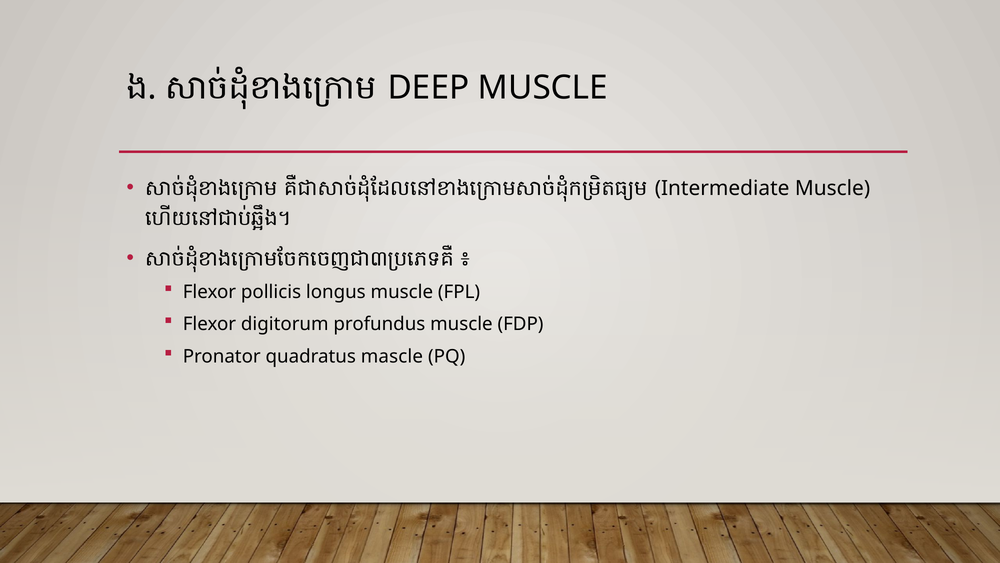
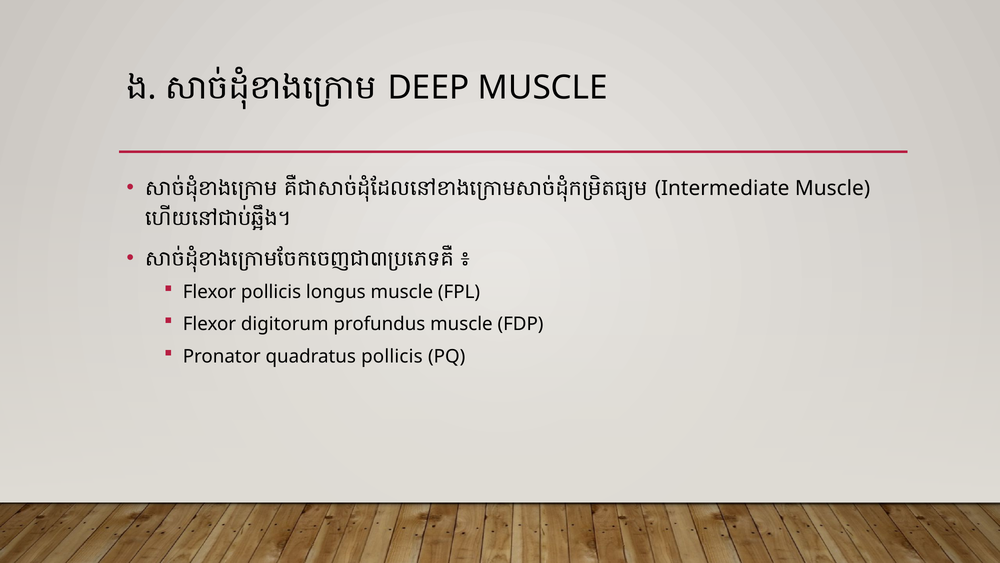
quadratus mascle: mascle -> pollicis
